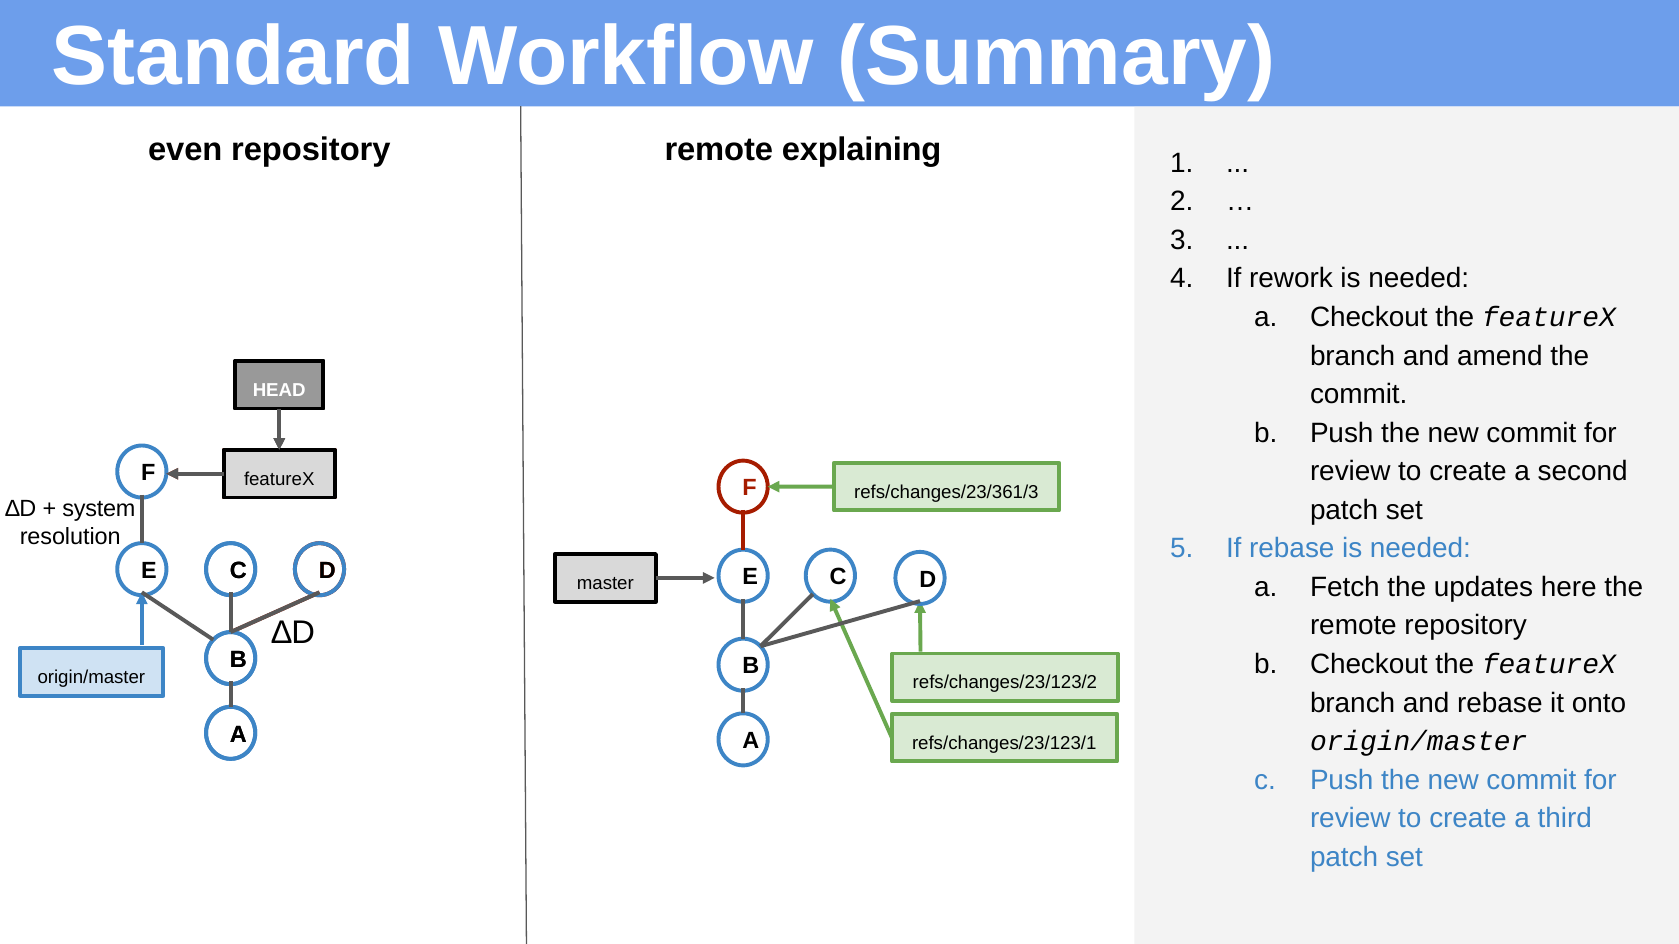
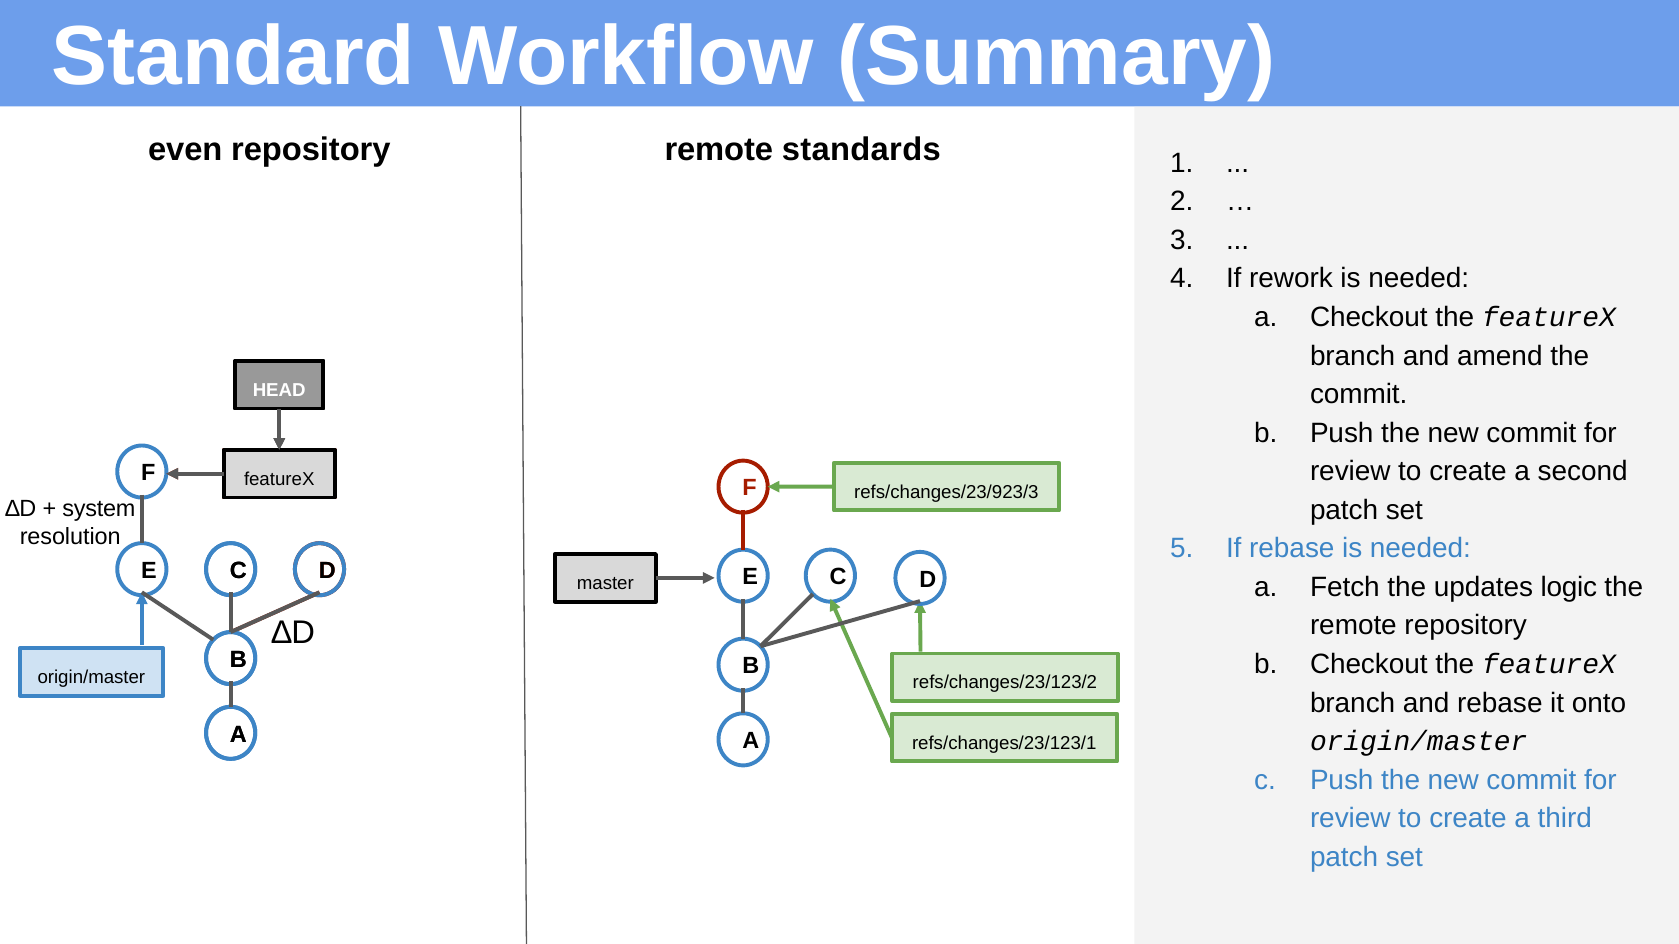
explaining: explaining -> standards
refs/changes/23/361/3: refs/changes/23/361/3 -> refs/changes/23/923/3
here: here -> logic
